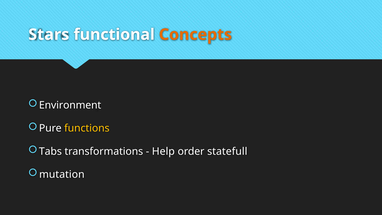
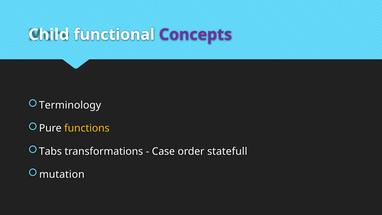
Stars: Stars -> Child
Concepts colour: orange -> purple
Environment: Environment -> Terminology
Help: Help -> Case
